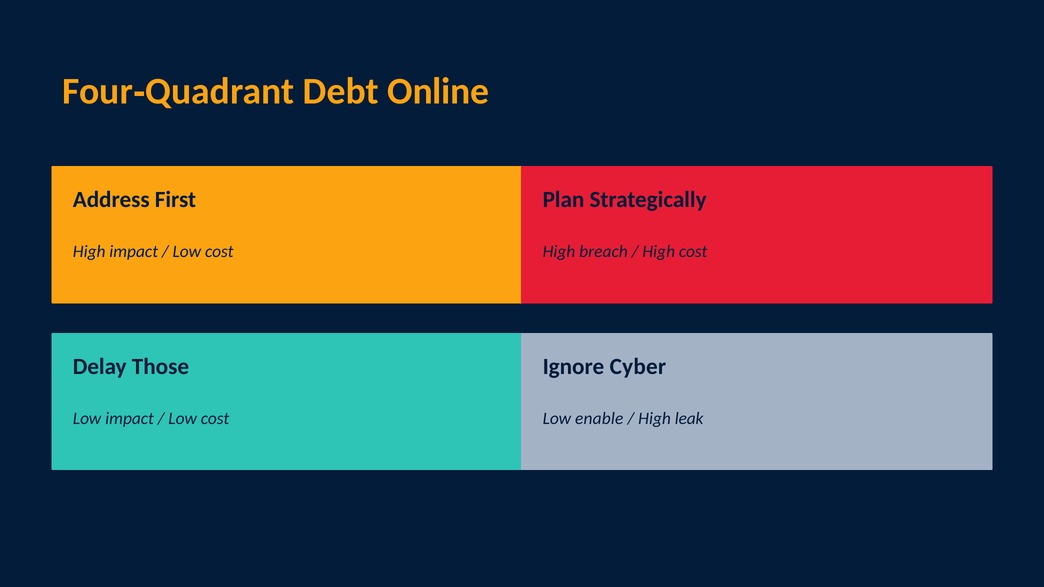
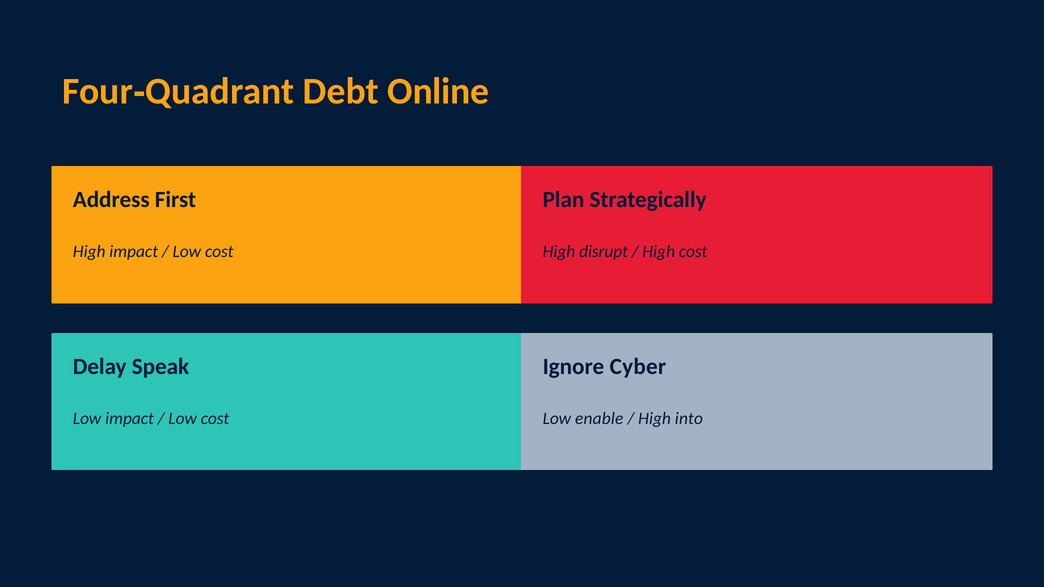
breach: breach -> disrupt
Those: Those -> Speak
leak: leak -> into
